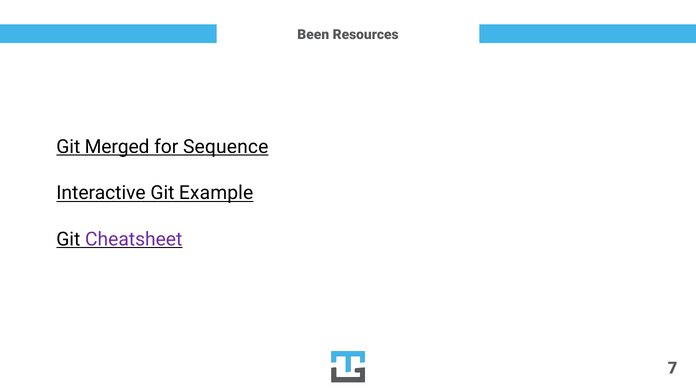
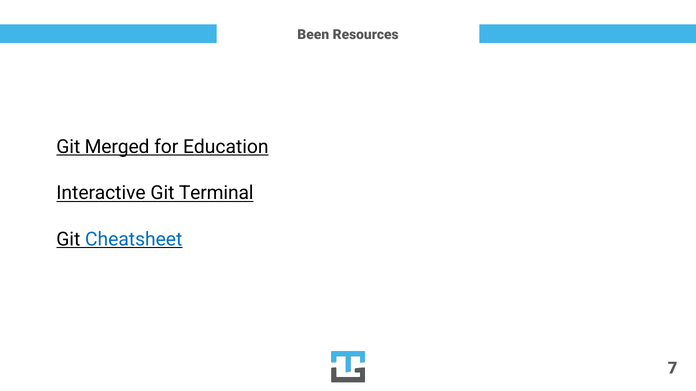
Sequence: Sequence -> Education
Example: Example -> Terminal
Cheatsheet colour: purple -> blue
